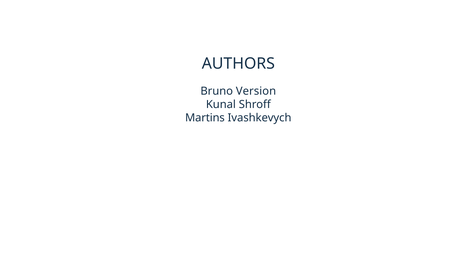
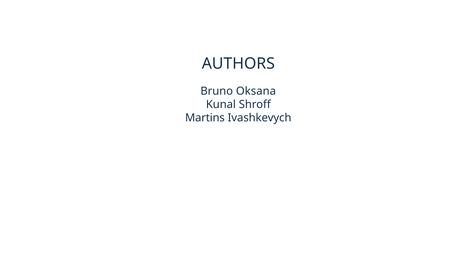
Version: Version -> Oksana
